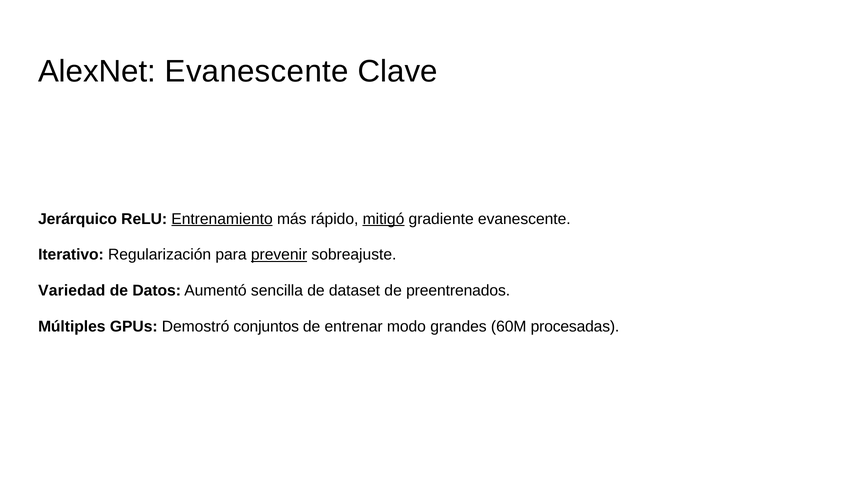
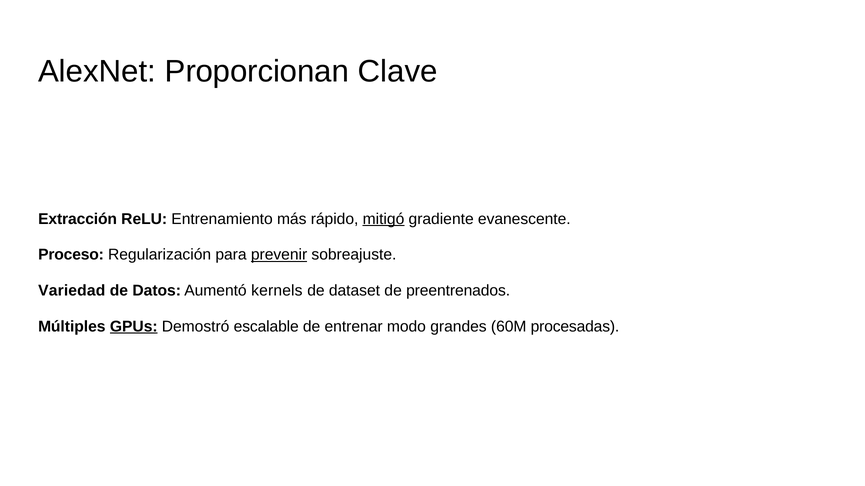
AlexNet Evanescente: Evanescente -> Proporcionan
Jerárquico: Jerárquico -> Extracción
Entrenamiento underline: present -> none
Iterativo: Iterativo -> Proceso
sencilla: sencilla -> kernels
GPUs underline: none -> present
conjuntos: conjuntos -> escalable
